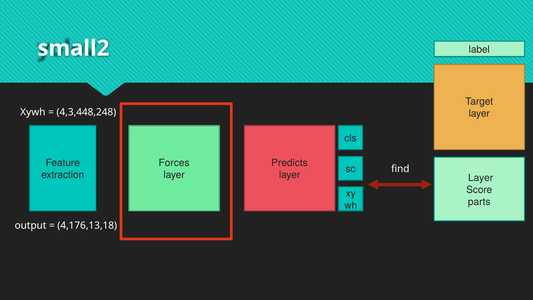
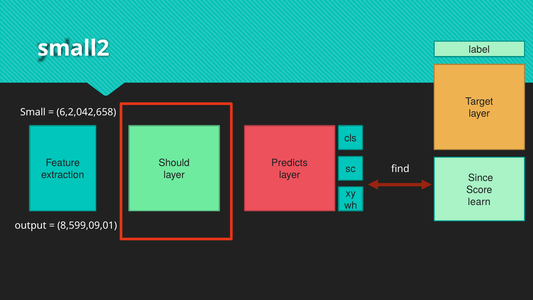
Xywh: Xywh -> Small
4,3,448,248: 4,3,448,248 -> 6,2,042,658
Forces: Forces -> Should
Layer at (481, 178): Layer -> Since
parts: parts -> learn
4,176,13,18: 4,176,13,18 -> 8,599,09,01
